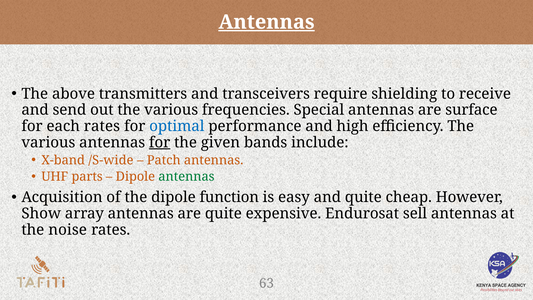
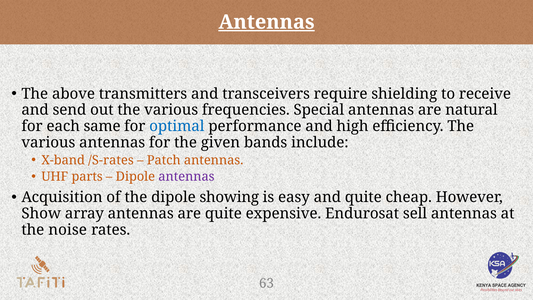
surface: surface -> natural
each rates: rates -> same
for at (160, 142) underline: present -> none
/S-wide: /S-wide -> /S-rates
antennas at (186, 177) colour: green -> purple
function: function -> showing
